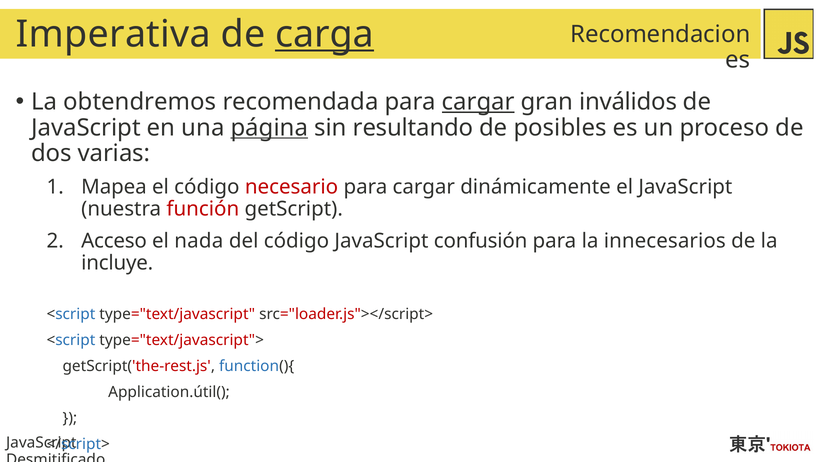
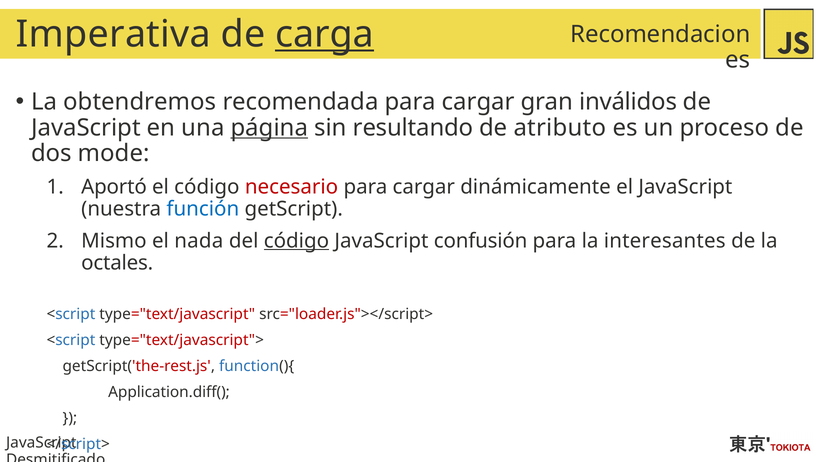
cargar at (478, 102) underline: present -> none
posibles: posibles -> atributo
varias: varias -> mode
Mapea: Mapea -> Aportó
función colour: red -> blue
Acceso: Acceso -> Mismo
código at (296, 241) underline: none -> present
innecesarios: innecesarios -> interesantes
incluye: incluye -> octales
Application.útil(: Application.útil( -> Application.diff(
